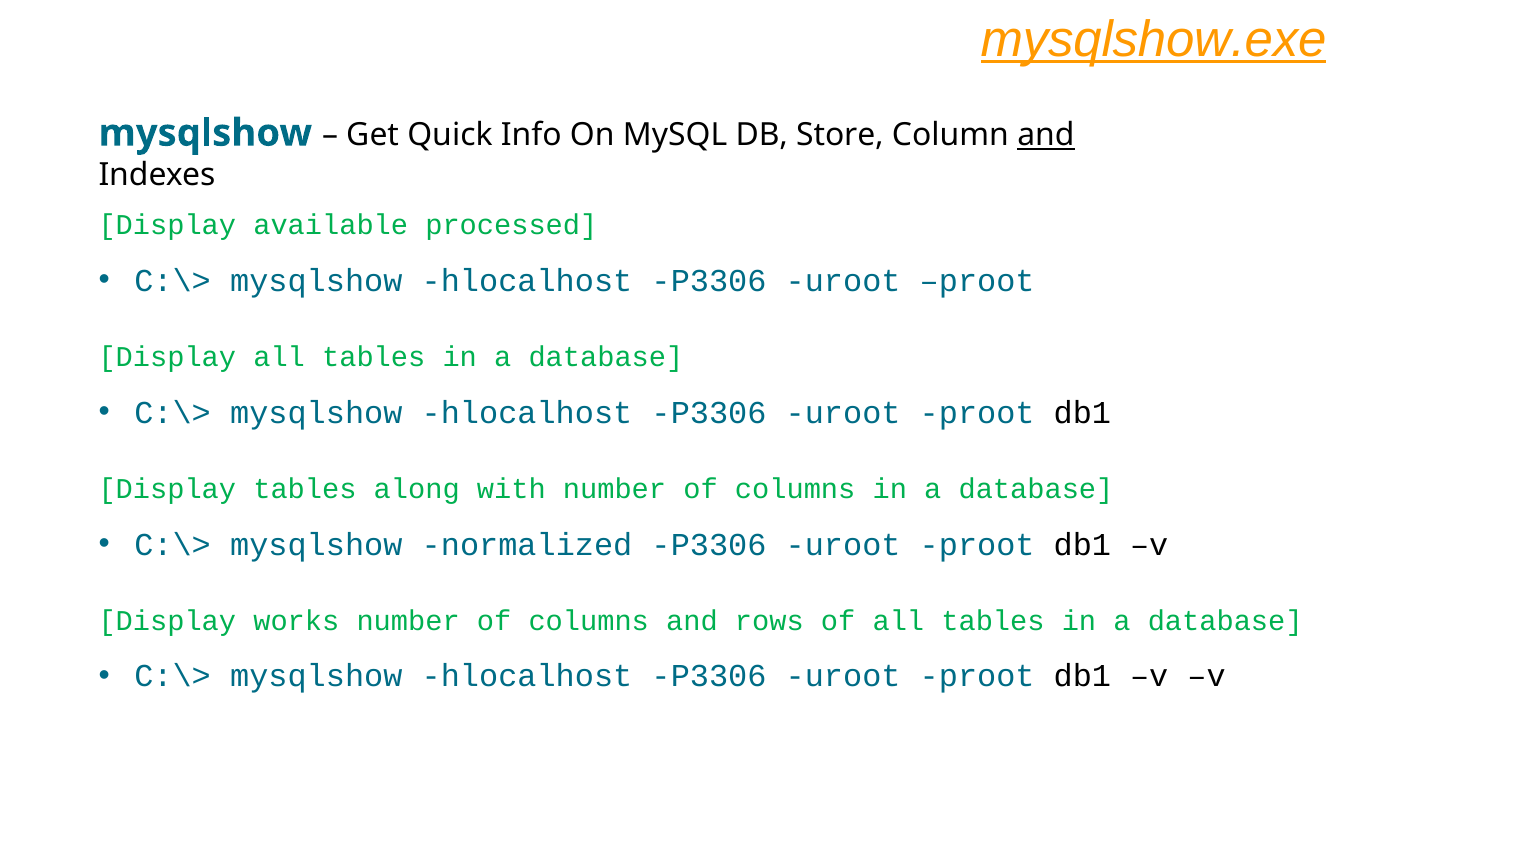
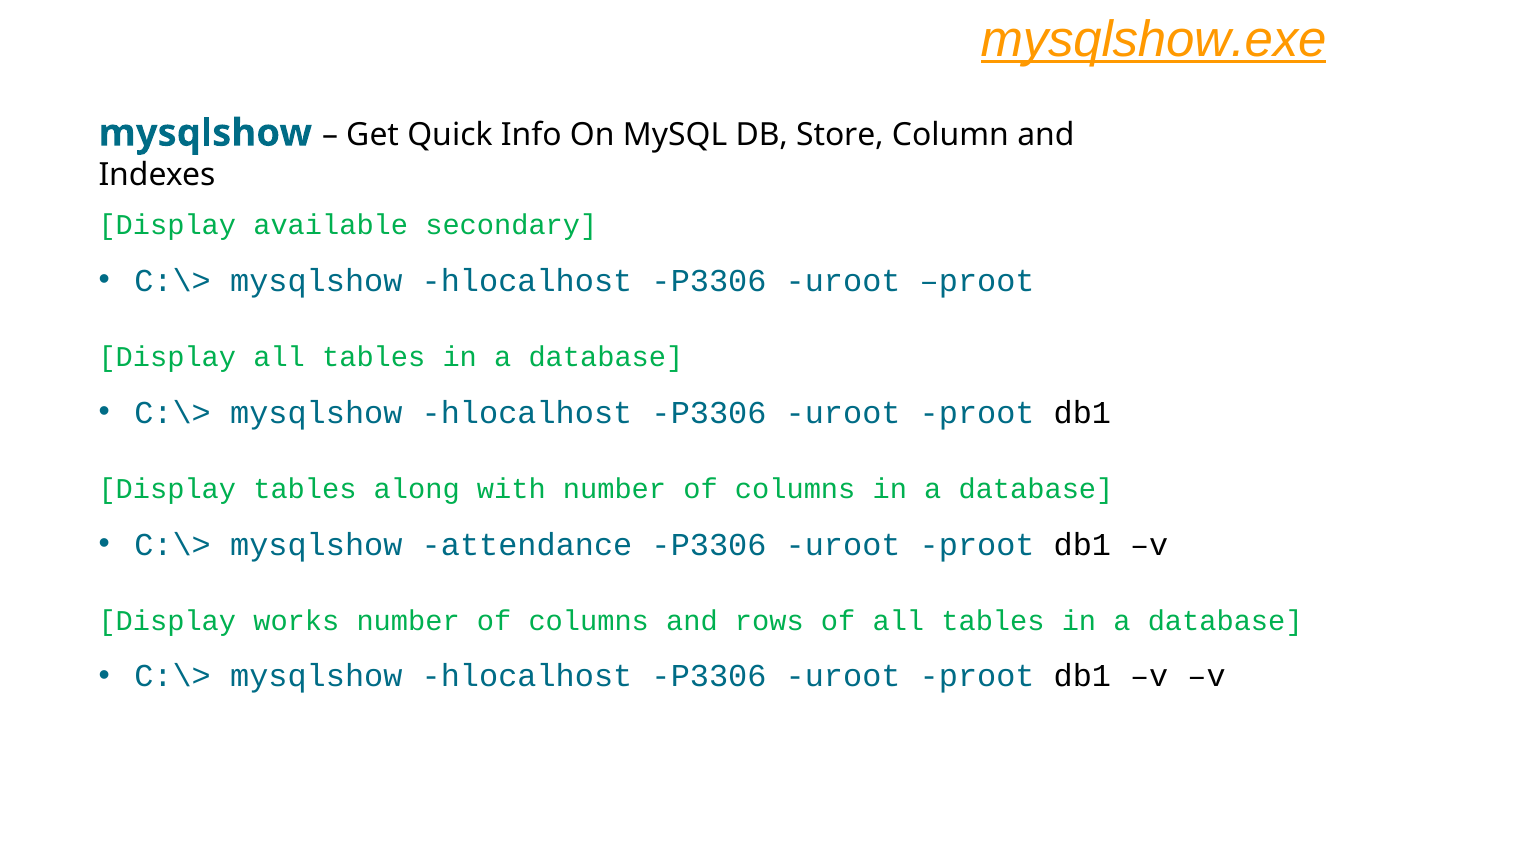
and at (1046, 135) underline: present -> none
processed: processed -> secondary
normalized: normalized -> attendance
